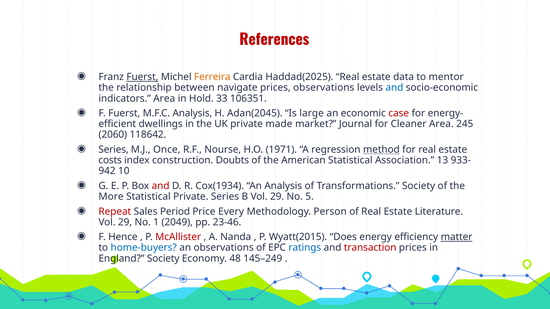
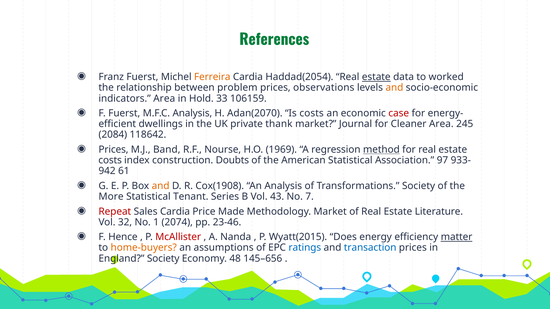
References colour: red -> green
Fuerst at (142, 77) underline: present -> none
Haddad(2025: Haddad(2025 -> Haddad(2054
estate at (376, 77) underline: none -> present
mentor: mentor -> worked
navigate: navigate -> problem
and at (394, 88) colour: blue -> orange
106351: 106351 -> 106159
Adan(2045: Adan(2045 -> Adan(2070
Is large: large -> costs
made: made -> thank
2060: 2060 -> 2084
Series at (114, 150): Series -> Prices
Once: Once -> Band
1971: 1971 -> 1969
13: 13 -> 97
10: 10 -> 61
and at (161, 186) colour: red -> orange
Cox(1934: Cox(1934 -> Cox(1908
Statistical Private: Private -> Tenant
B Vol 29: 29 -> 43
5: 5 -> 7
Sales Period: Period -> Cardia
Every: Every -> Made
Methodology Person: Person -> Market
29 at (125, 222): 29 -> 32
2049: 2049 -> 2074
home-buyers colour: blue -> orange
an observations: observations -> assumptions
transaction colour: red -> blue
145–249: 145–249 -> 145–656
